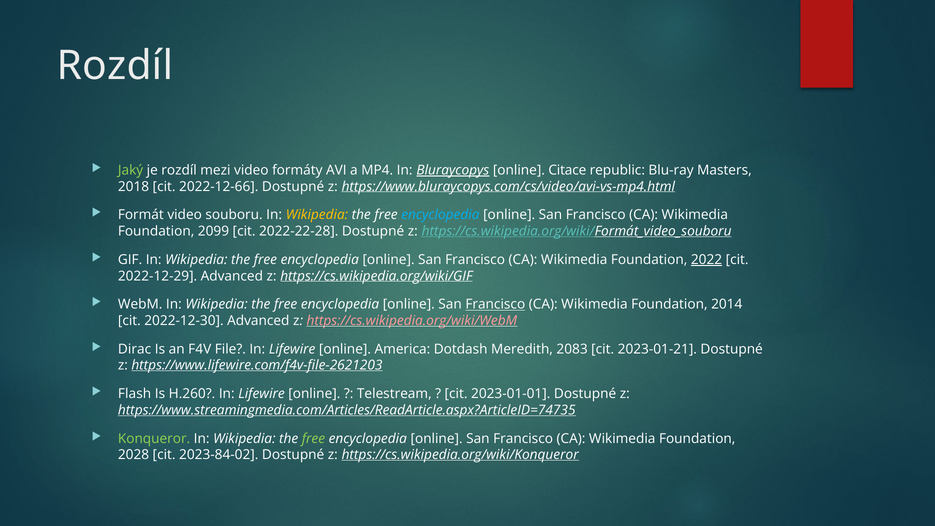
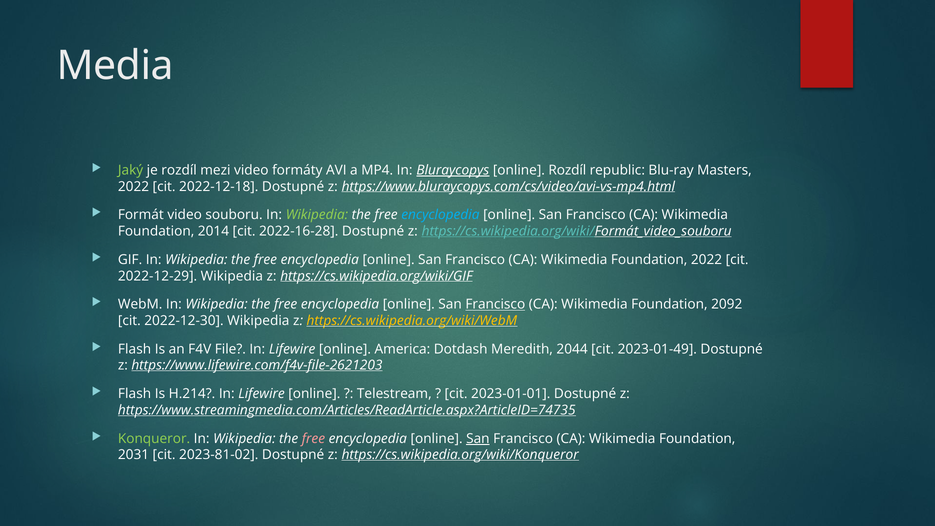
Rozdíl at (115, 66): Rozdíl -> Media
online Citace: Citace -> Rozdíl
2018 at (134, 187): 2018 -> 2022
2022-12-66: 2022-12-66 -> 2022-12-18
Wikipedia at (317, 215) colour: yellow -> light green
2099: 2099 -> 2014
2022-22-28: 2022-22-28 -> 2022-16-28
2022 at (707, 260) underline: present -> none
2022-12-29 Advanced: Advanced -> Wikipedia
2014: 2014 -> 2092
2022-12-30 Advanced: Advanced -> Wikipedia
https://cs.wikipedia.org/wiki/WebM colour: pink -> yellow
Dirac at (135, 349): Dirac -> Flash
2083: 2083 -> 2044
2023-01-21: 2023-01-21 -> 2023-01-49
H.260: H.260 -> H.214
free at (313, 438) colour: light green -> pink
San at (478, 438) underline: none -> present
2028: 2028 -> 2031
2023-84-02: 2023-84-02 -> 2023-81-02
